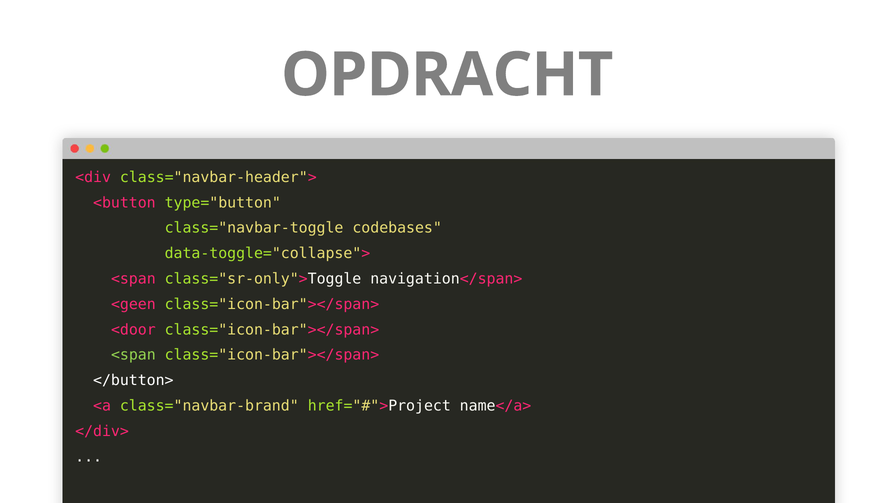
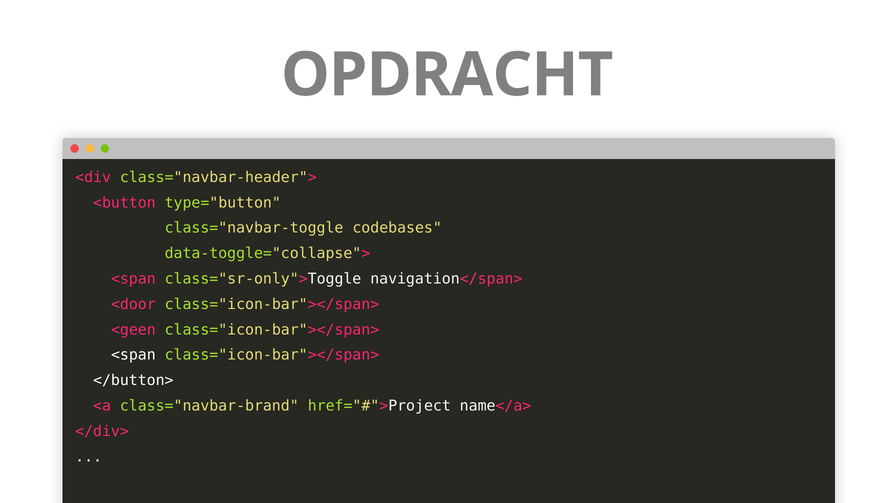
<geen: <geen -> <door
<door: <door -> <geen
<span at (133, 355) colour: light green -> white
